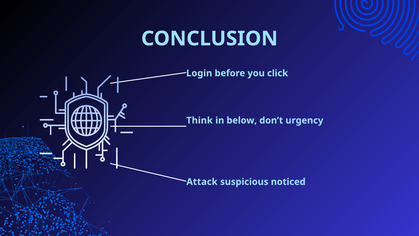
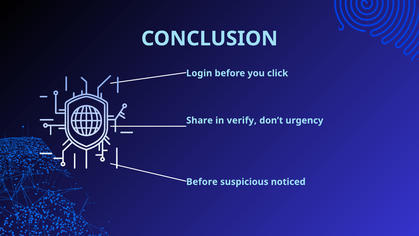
Think: Think -> Share
below: below -> verify
Attack at (202, 182): Attack -> Before
